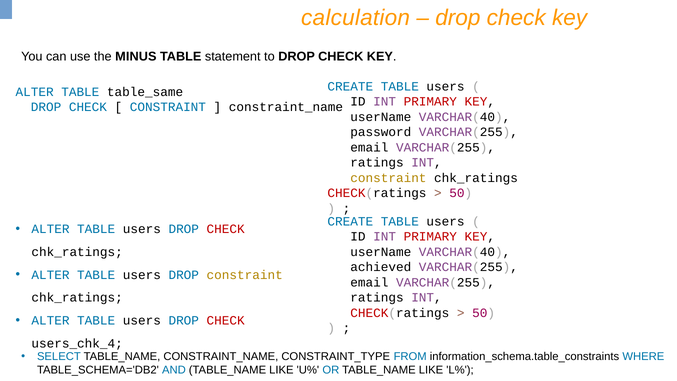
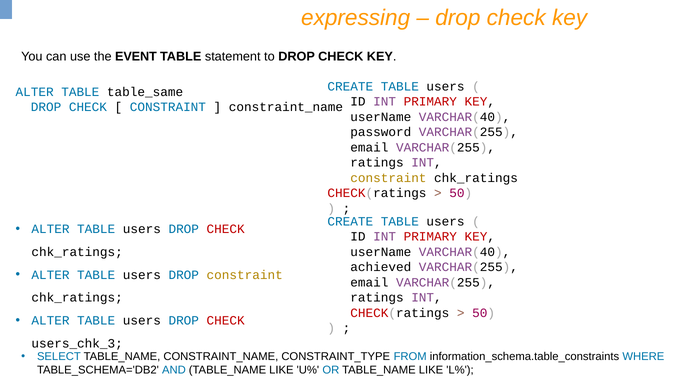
calculation: calculation -> expressing
MINUS: MINUS -> EVENT
users_chk_4: users_chk_4 -> users_chk_3
